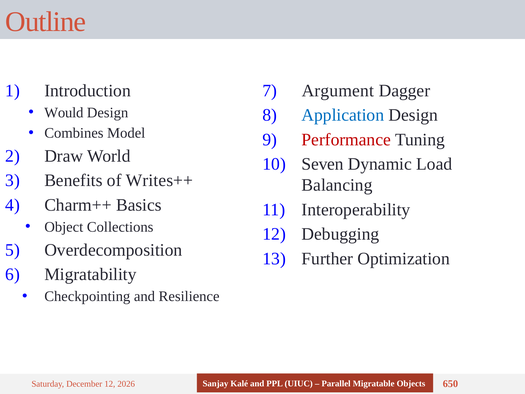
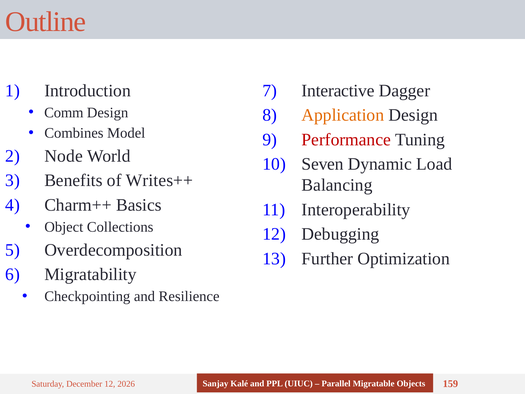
Argument: Argument -> Interactive
Would: Would -> Comm
Application colour: blue -> orange
Draw: Draw -> Node
650: 650 -> 159
